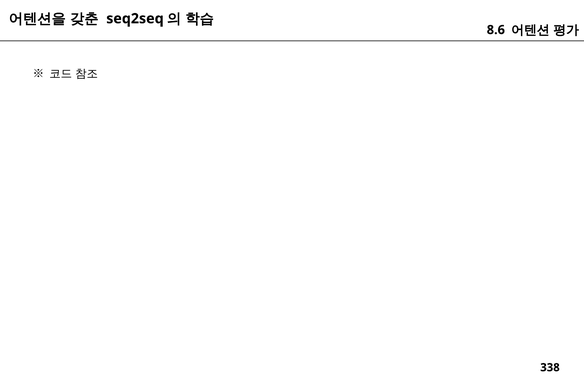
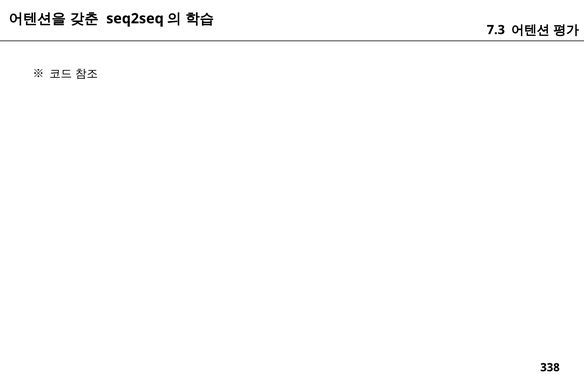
8.6: 8.6 -> 7.3
